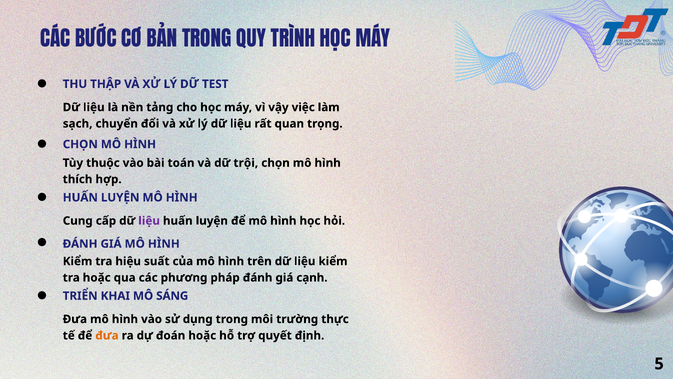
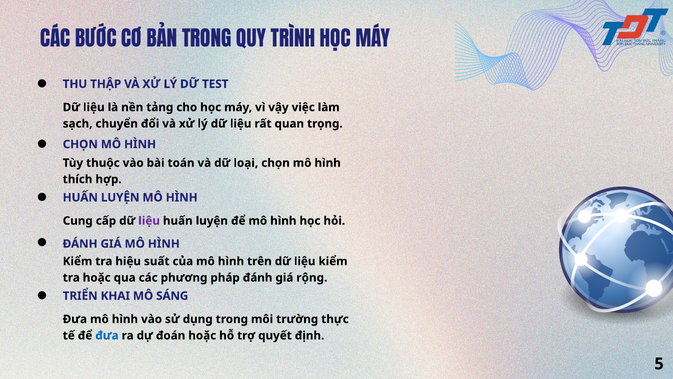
trội: trội -> loại
cạnh: cạnh -> rộng
đưa at (107, 335) colour: orange -> blue
